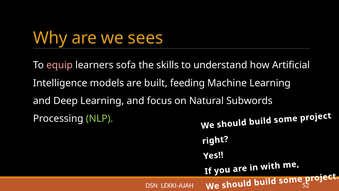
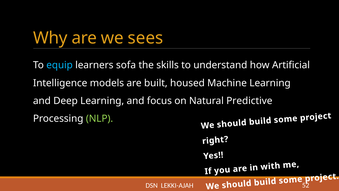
equip colour: pink -> light blue
feeding: feeding -> housed
Subwords: Subwords -> Predictive
